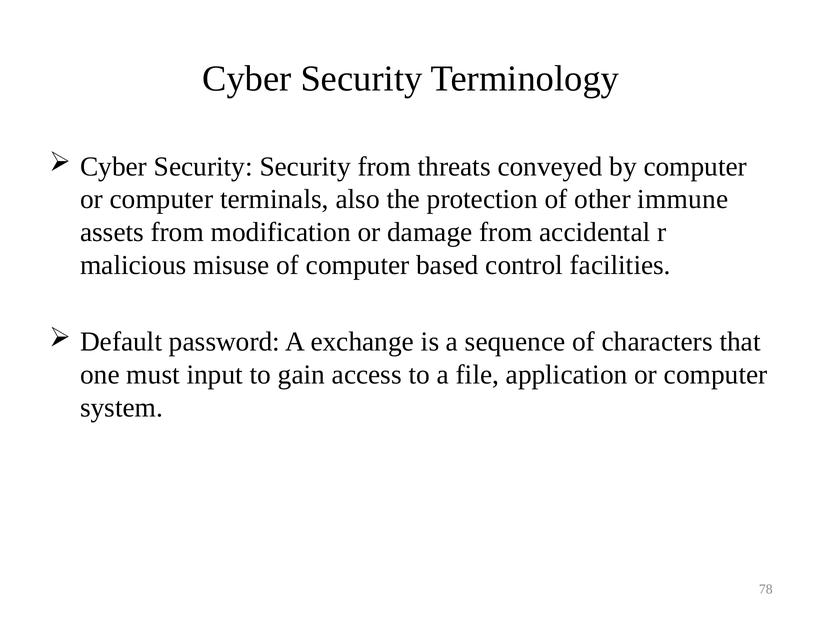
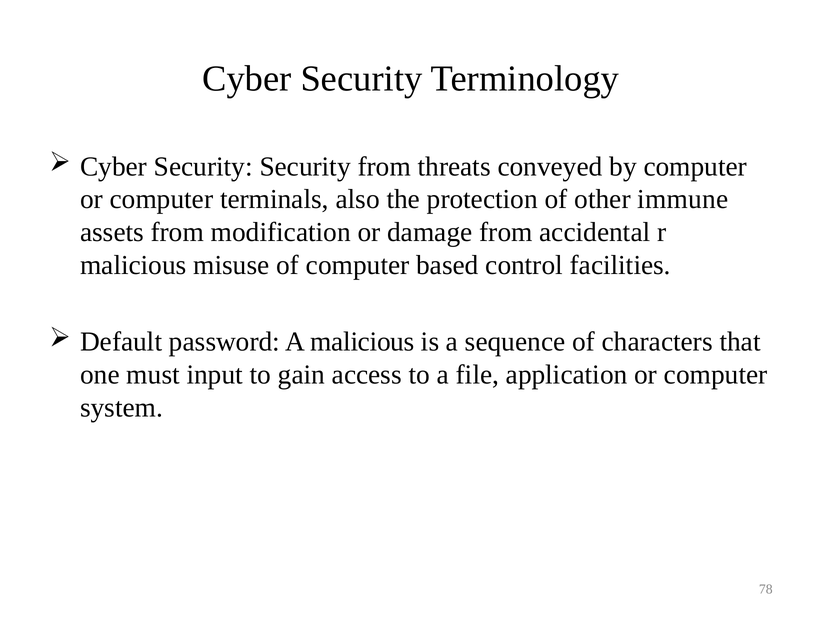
A exchange: exchange -> malicious
